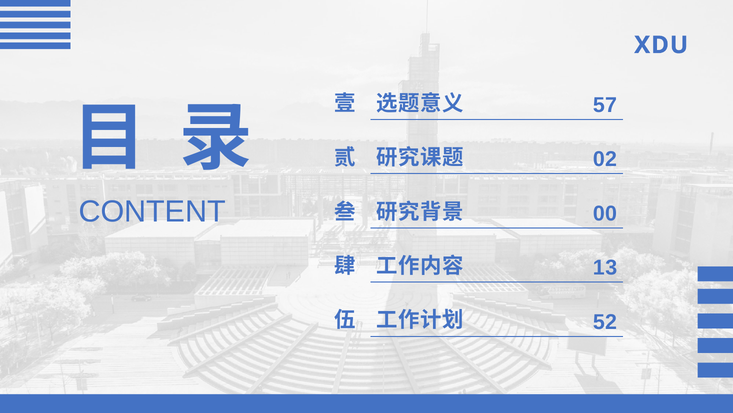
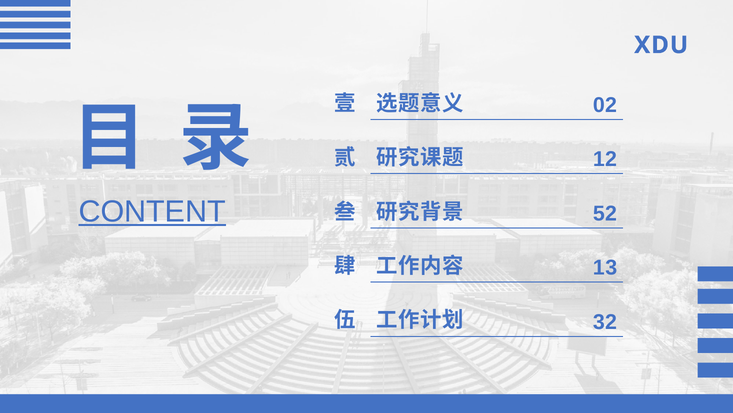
57: 57 -> 02
02: 02 -> 12
CONTENT underline: none -> present
00: 00 -> 52
52: 52 -> 32
